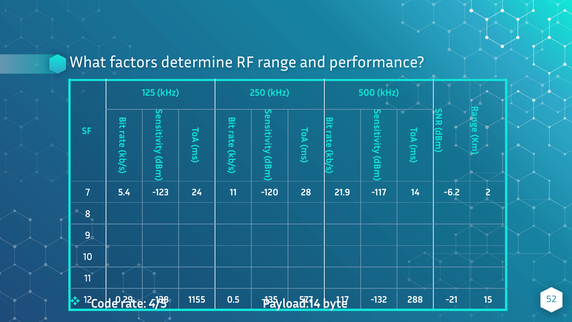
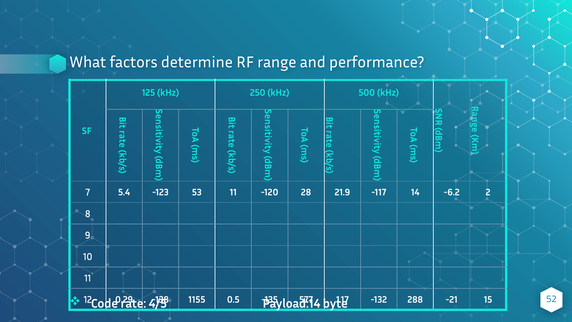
24: 24 -> 53
